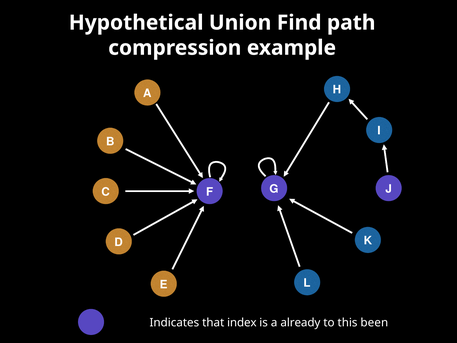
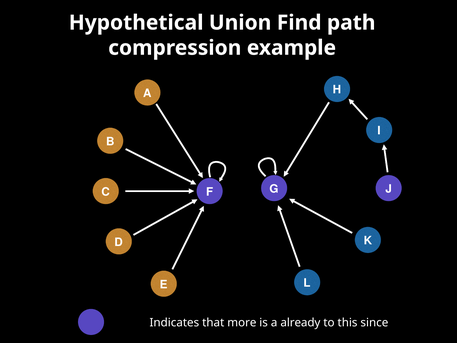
index: index -> more
been: been -> since
